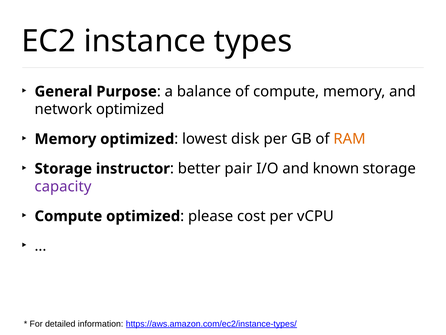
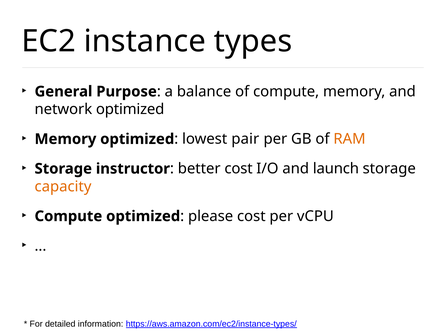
disk: disk -> pair
better pair: pair -> cost
known: known -> launch
capacity colour: purple -> orange
